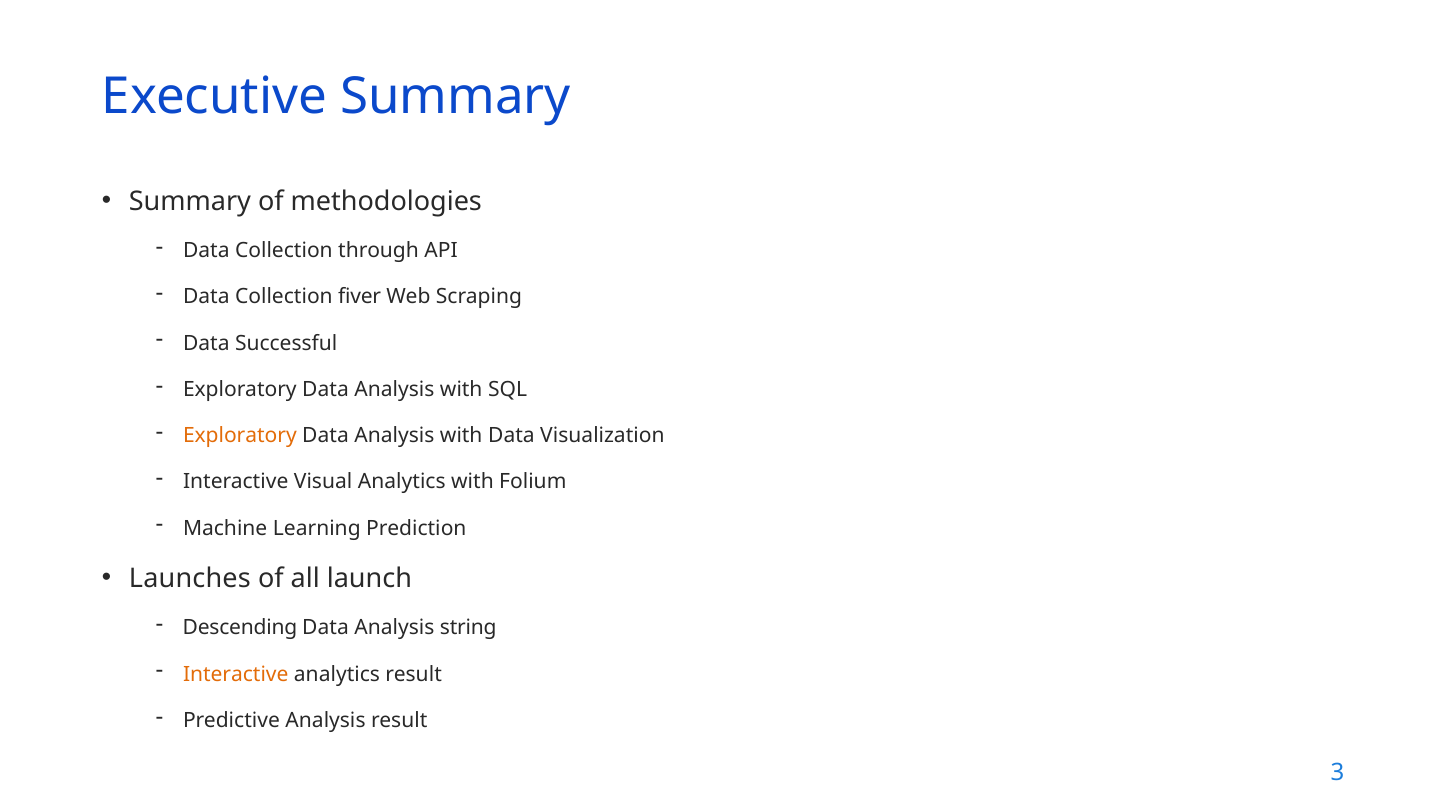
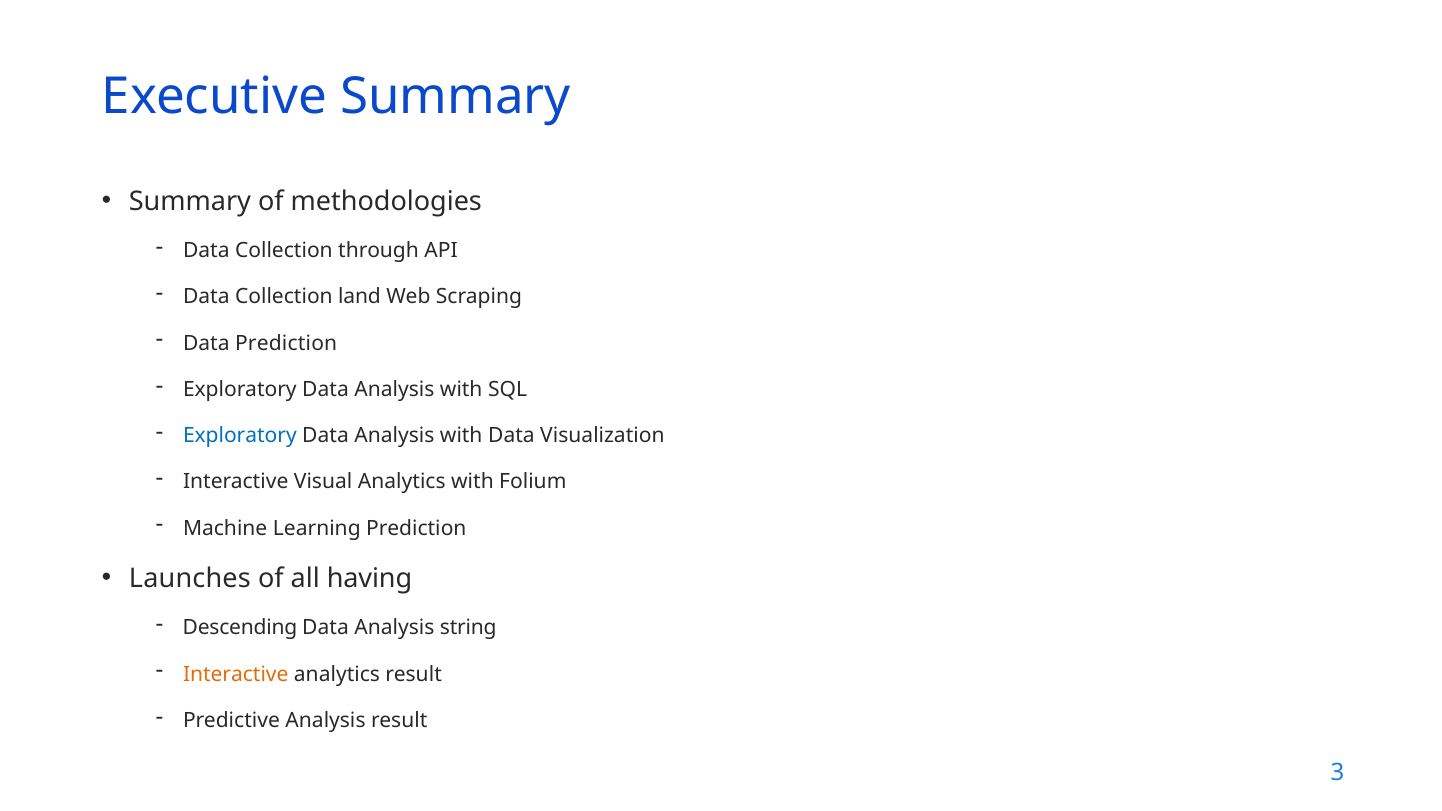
fiver: fiver -> land
Data Successful: Successful -> Prediction
Exploratory at (240, 436) colour: orange -> blue
launch: launch -> having
